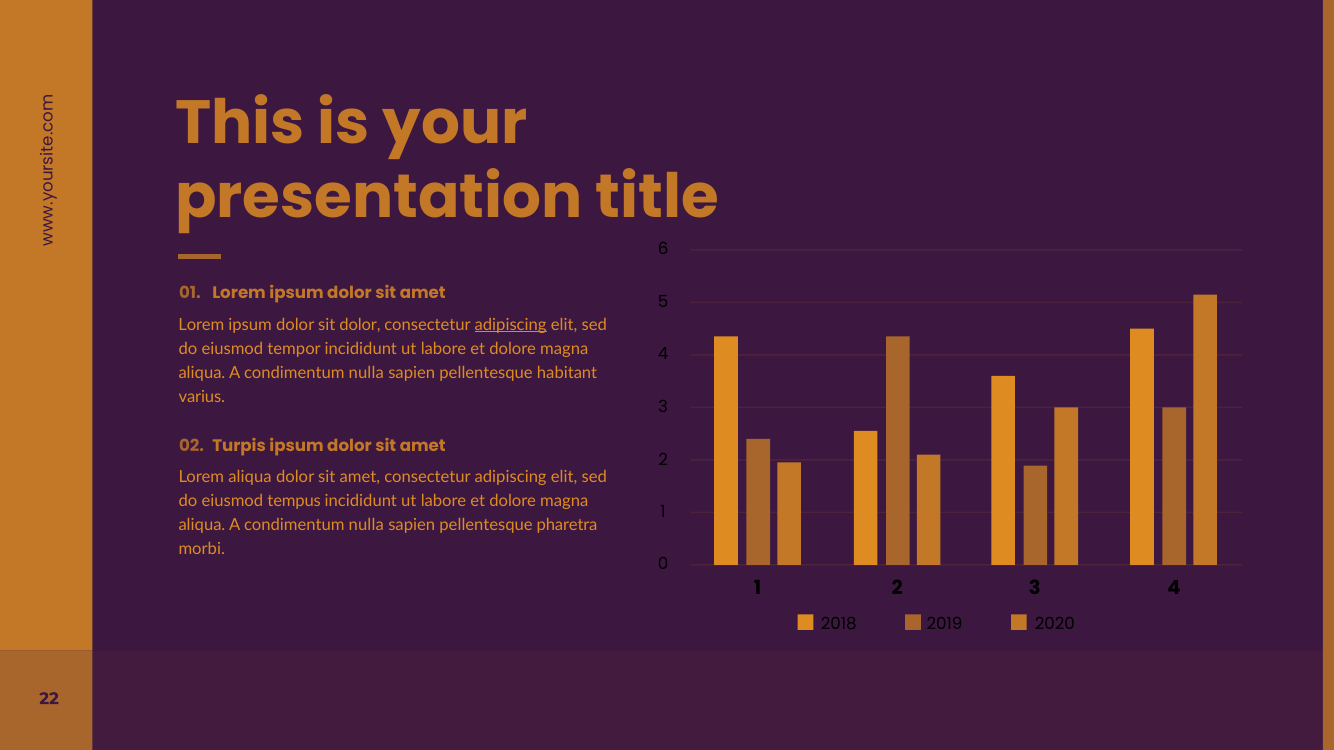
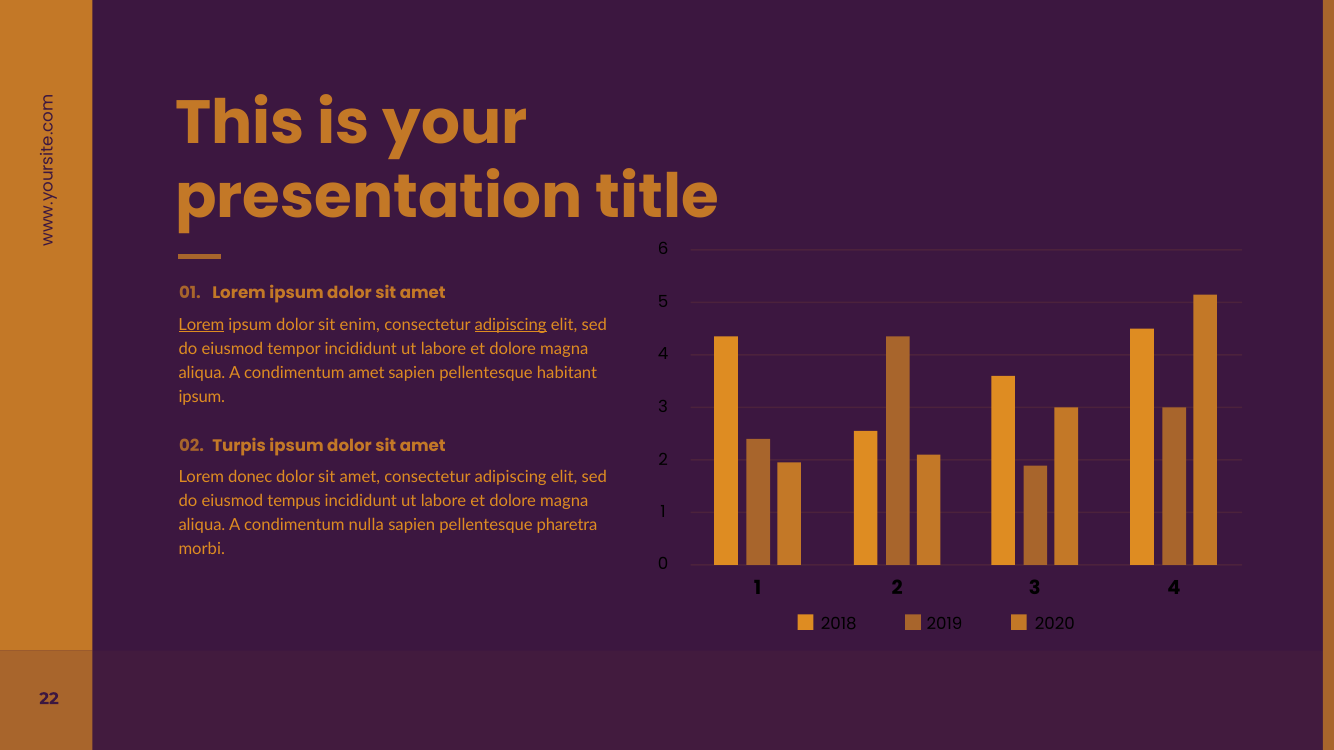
Lorem at (201, 325) underline: none -> present
sit dolor: dolor -> enim
nulla at (366, 373): nulla -> amet
varius at (202, 397): varius -> ipsum
Lorem aliqua: aliqua -> donec
